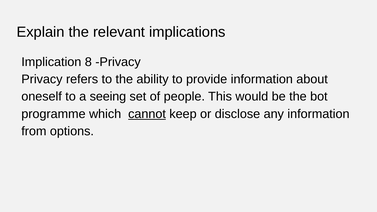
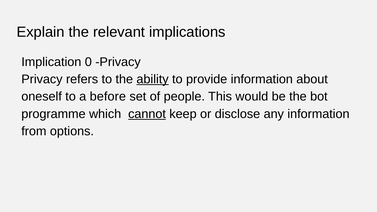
8: 8 -> 0
ability underline: none -> present
seeing: seeing -> before
